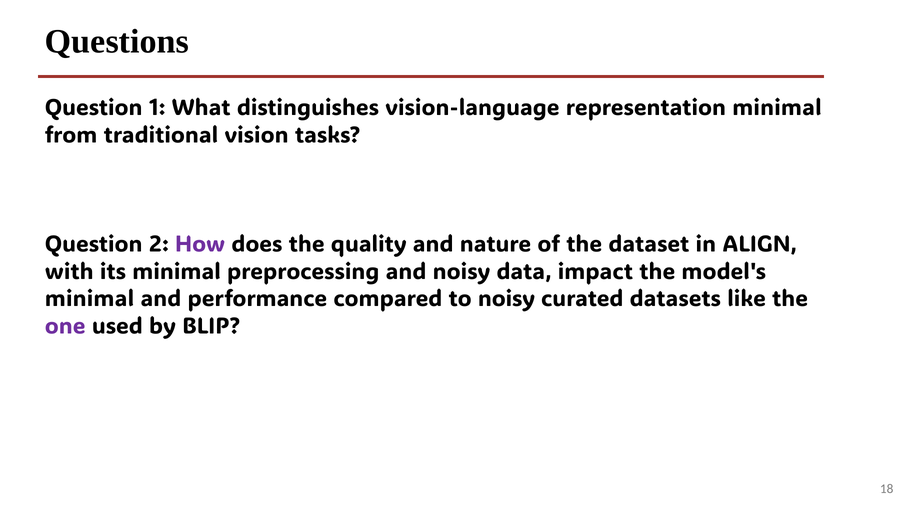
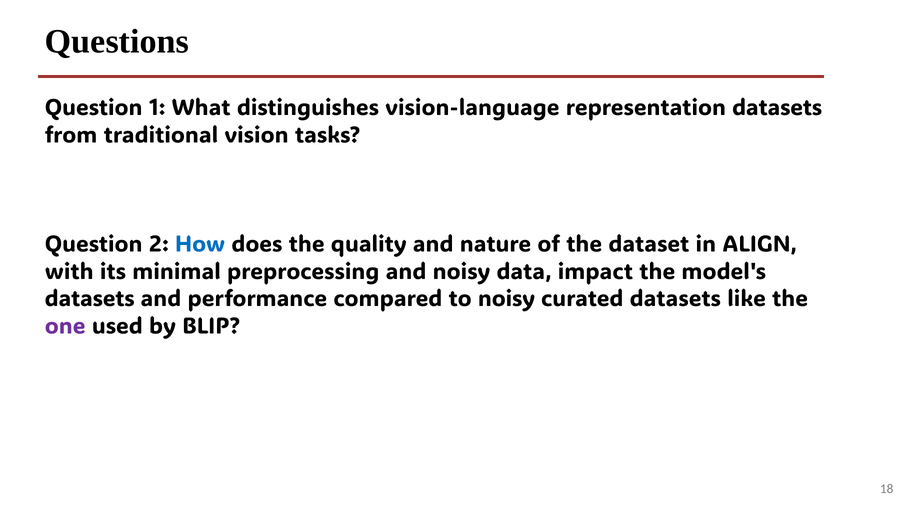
representation minimal: minimal -> datasets
How colour: purple -> blue
minimal at (90, 299): minimal -> datasets
